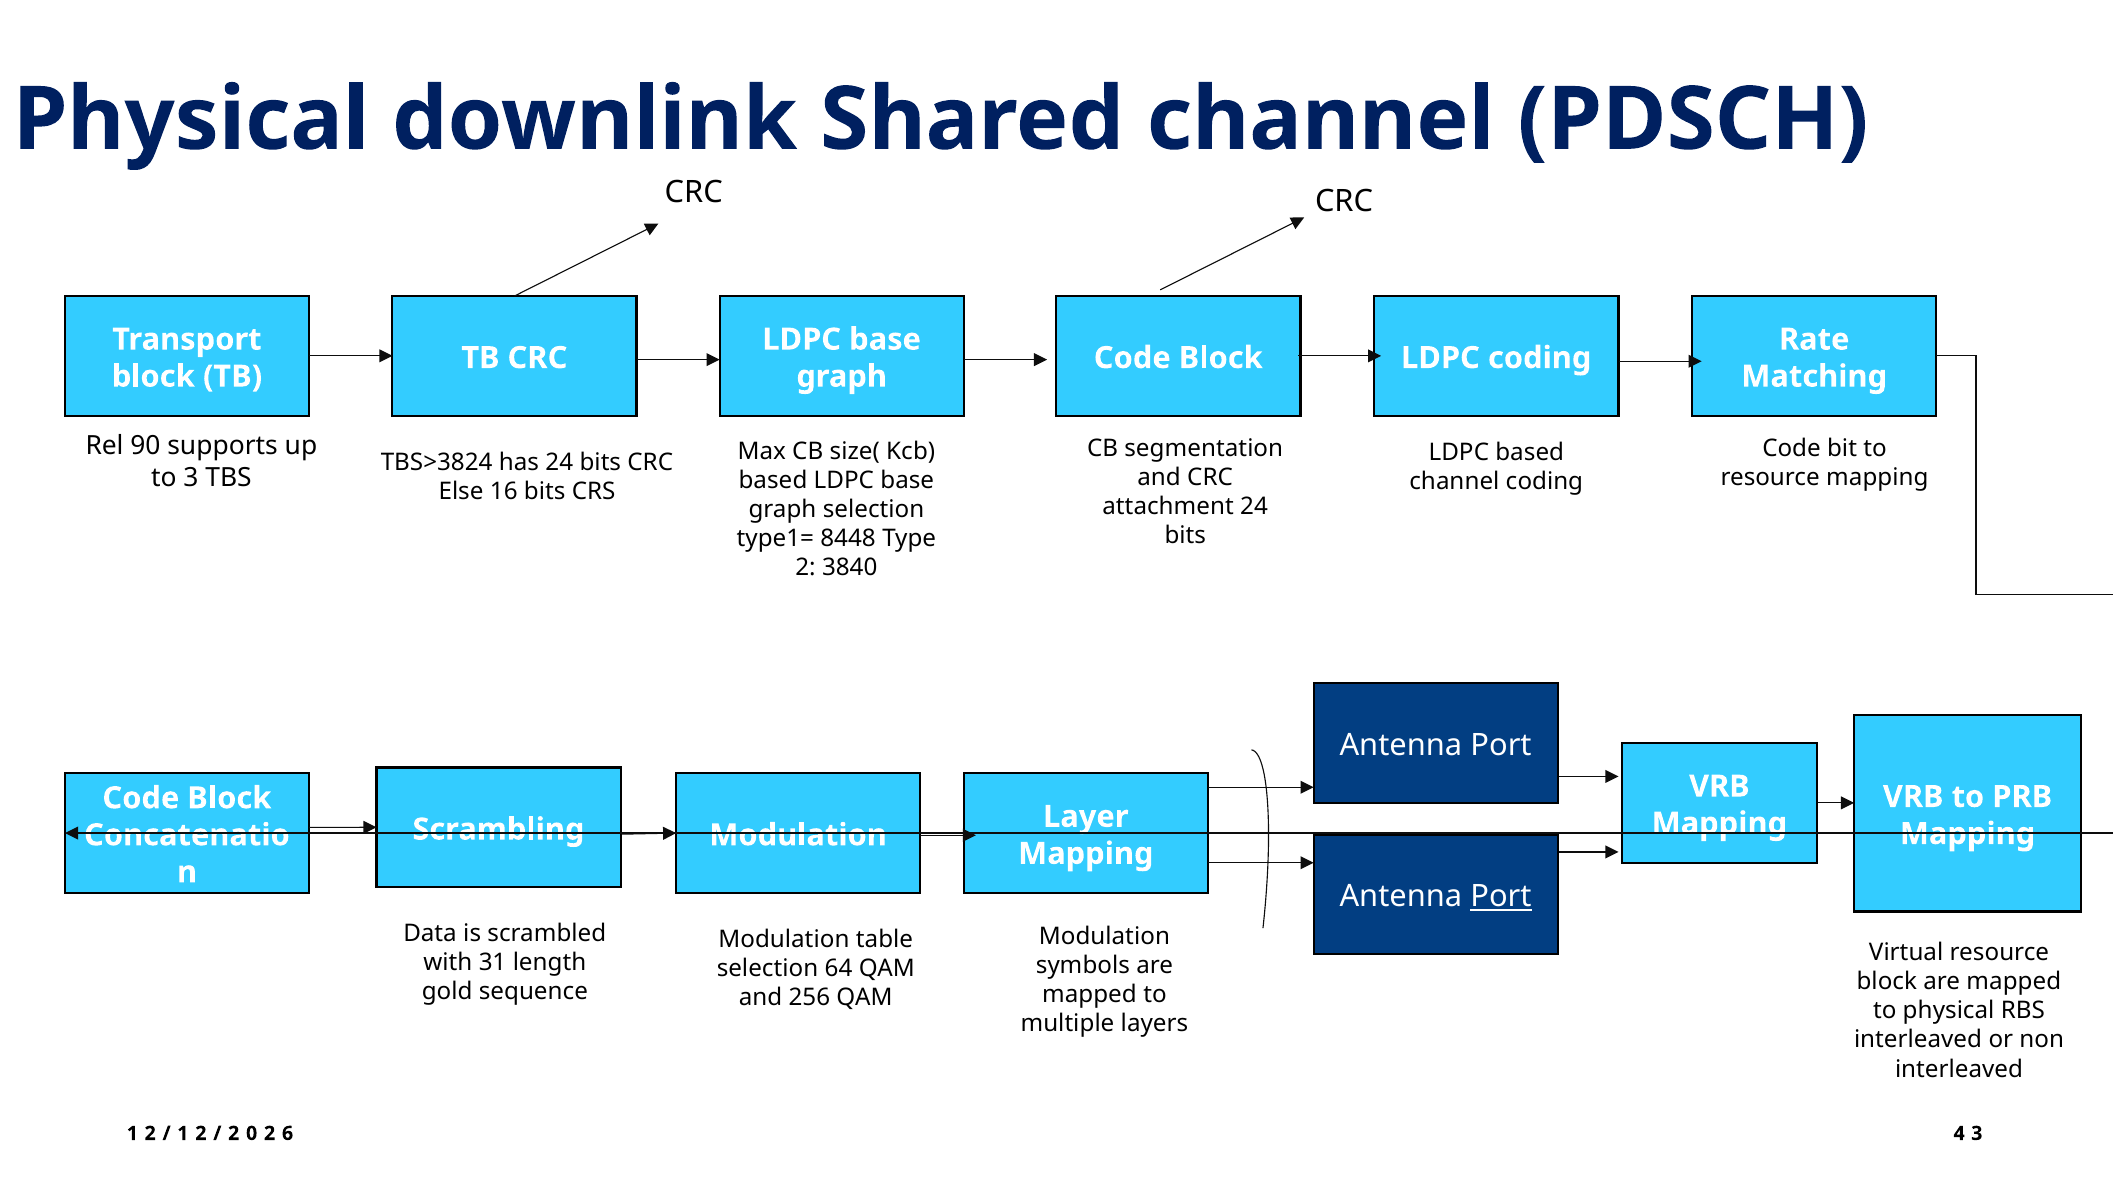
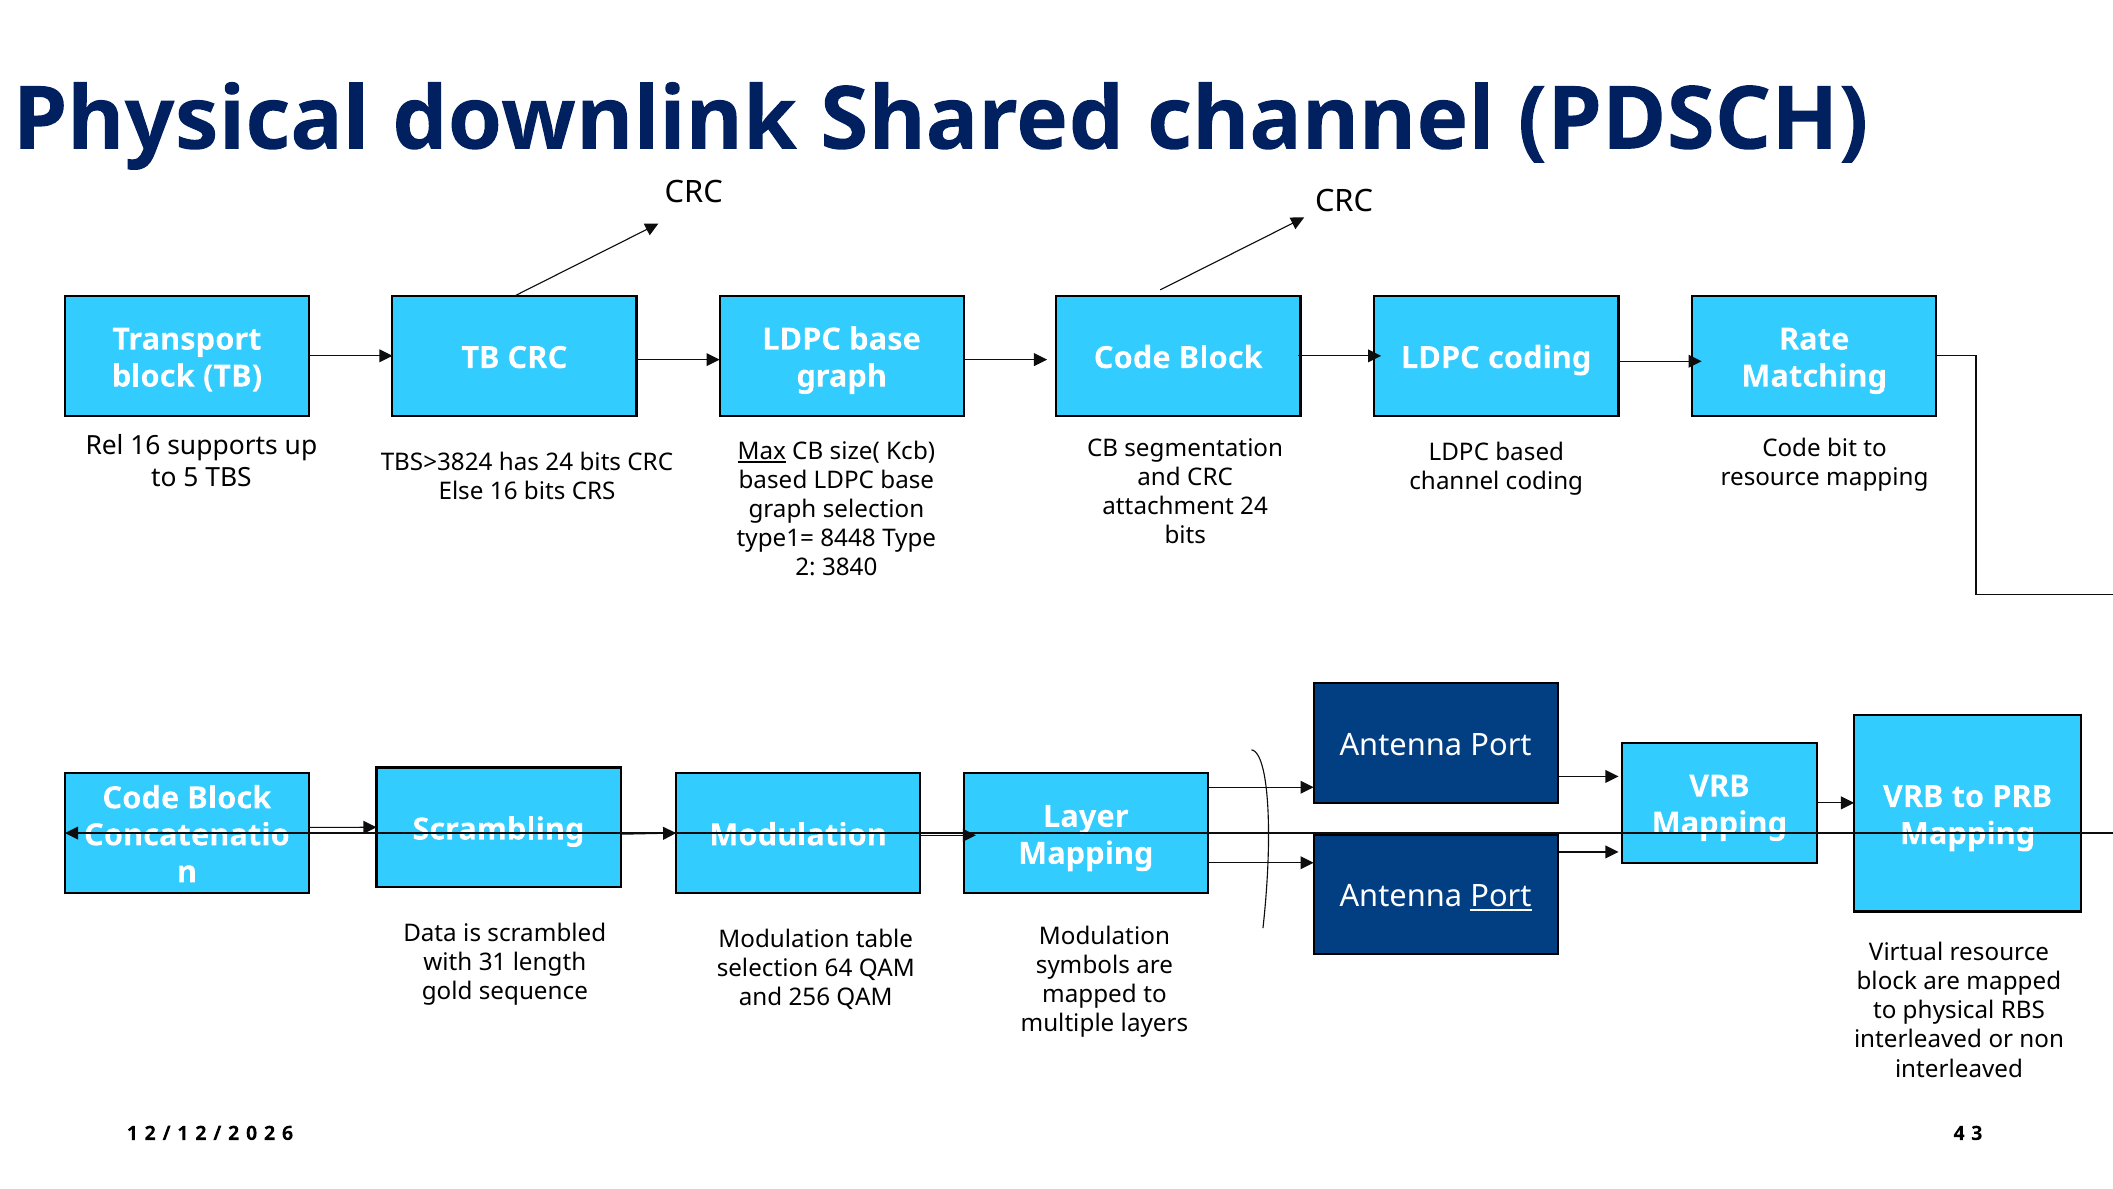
Rel 90: 90 -> 16
Max underline: none -> present
to 3: 3 -> 5
